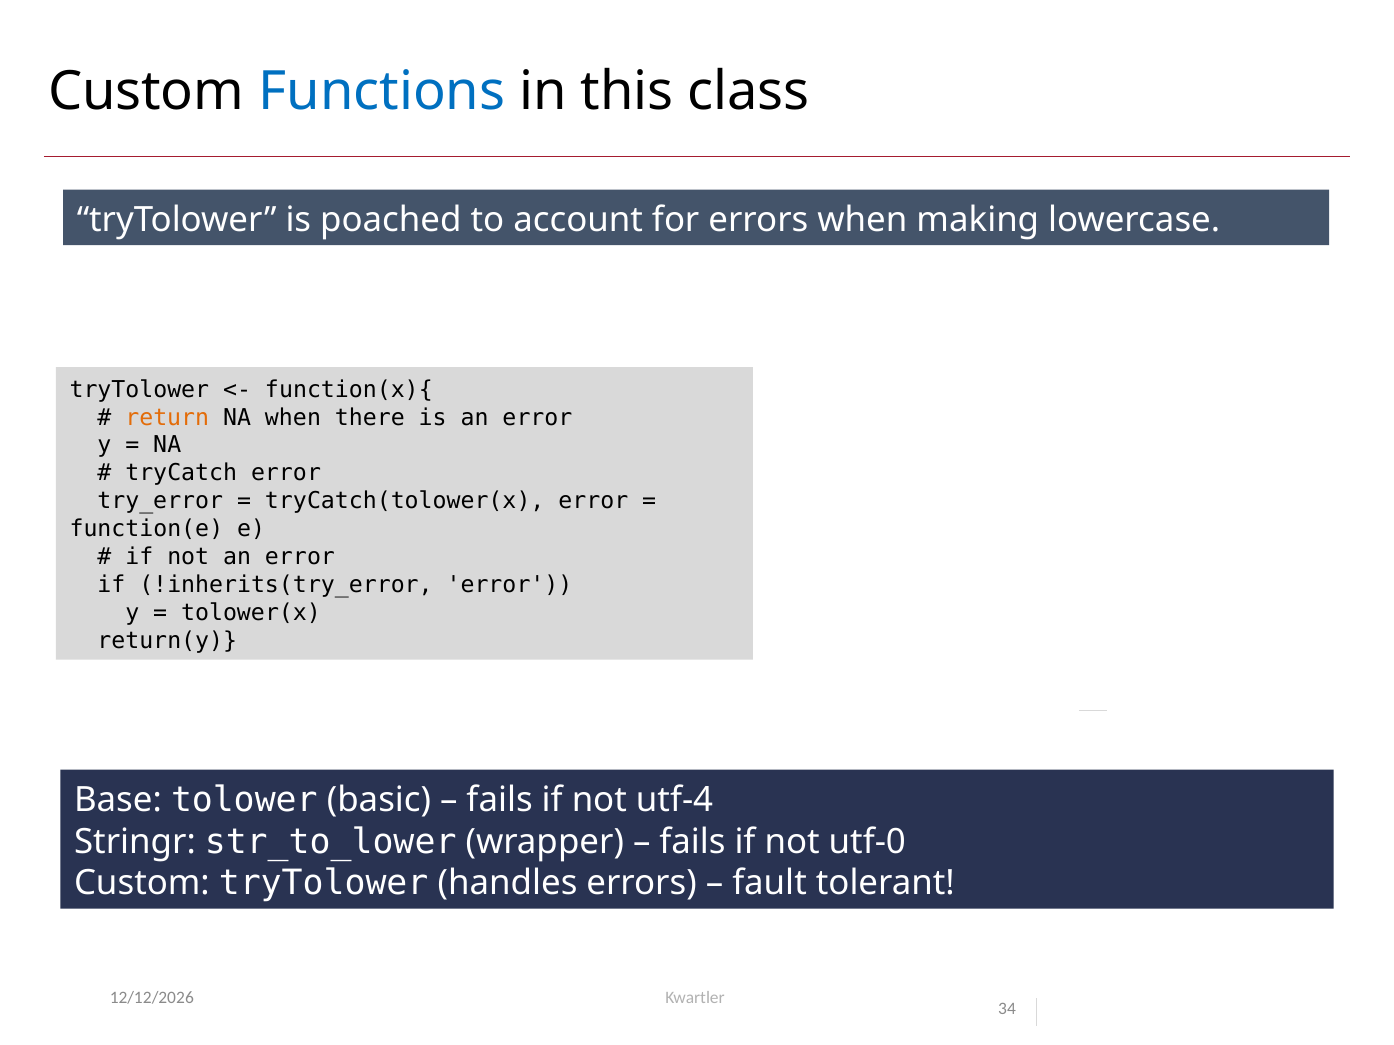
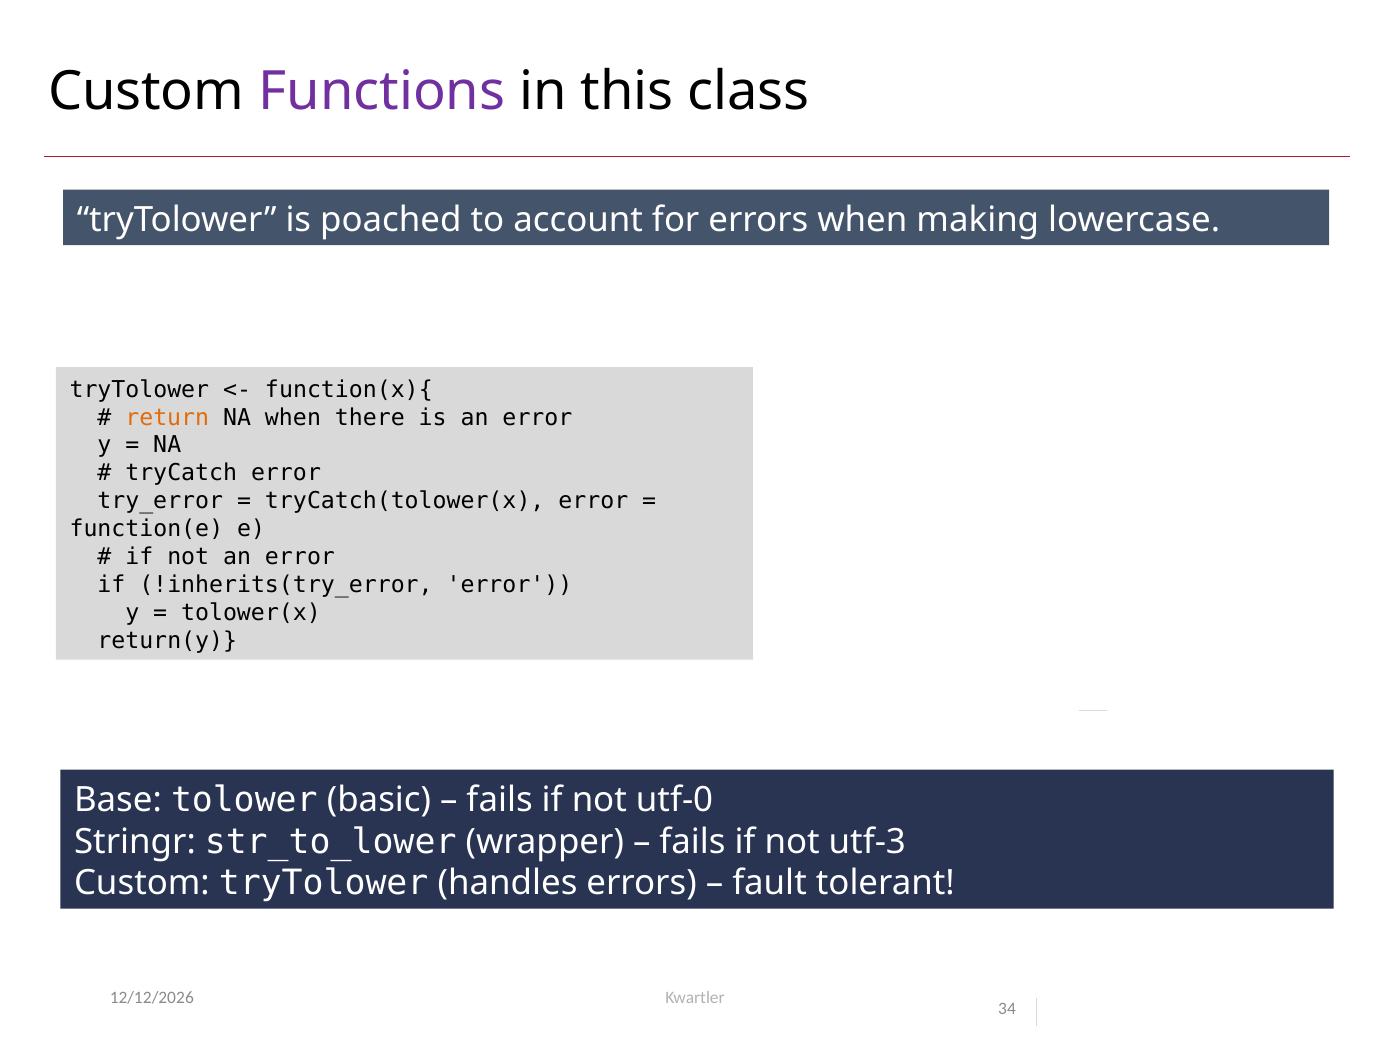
Functions colour: blue -> purple
utf-4: utf-4 -> utf-0
utf-0: utf-0 -> utf-3
